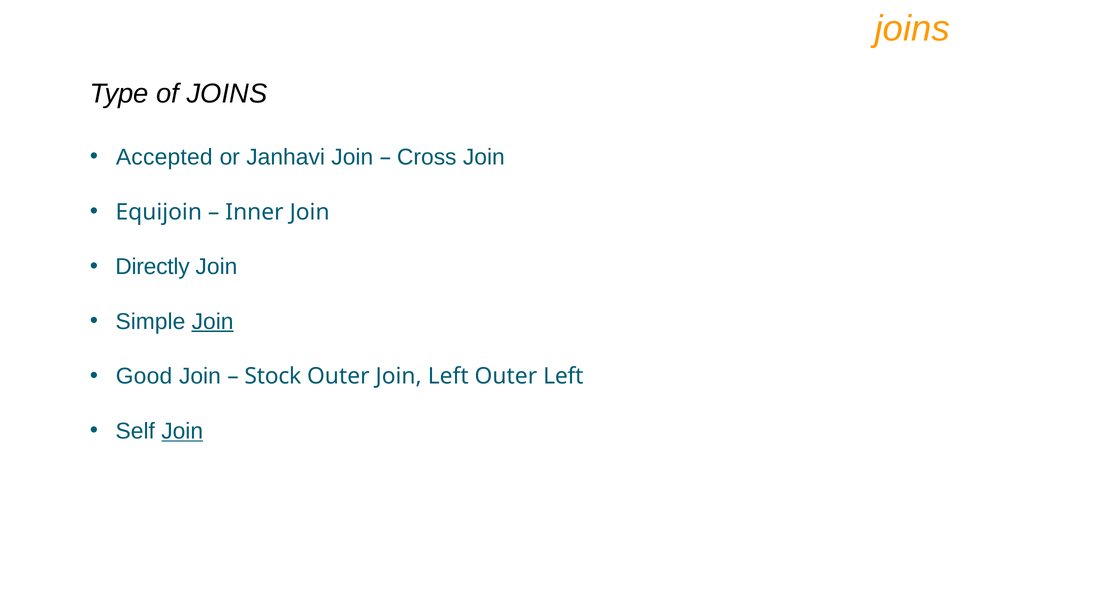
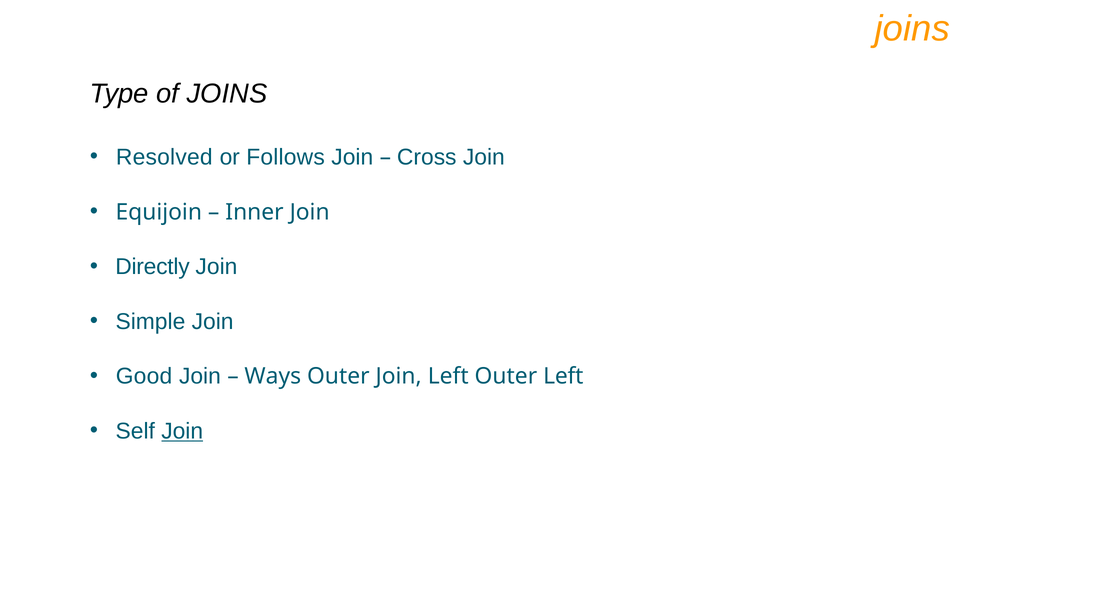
Accepted: Accepted -> Resolved
Janhavi: Janhavi -> Follows
Join at (213, 322) underline: present -> none
Stock: Stock -> Ways
